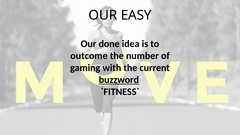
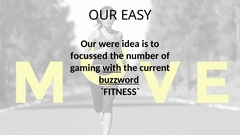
done: done -> were
outcome: outcome -> focussed
with underline: none -> present
